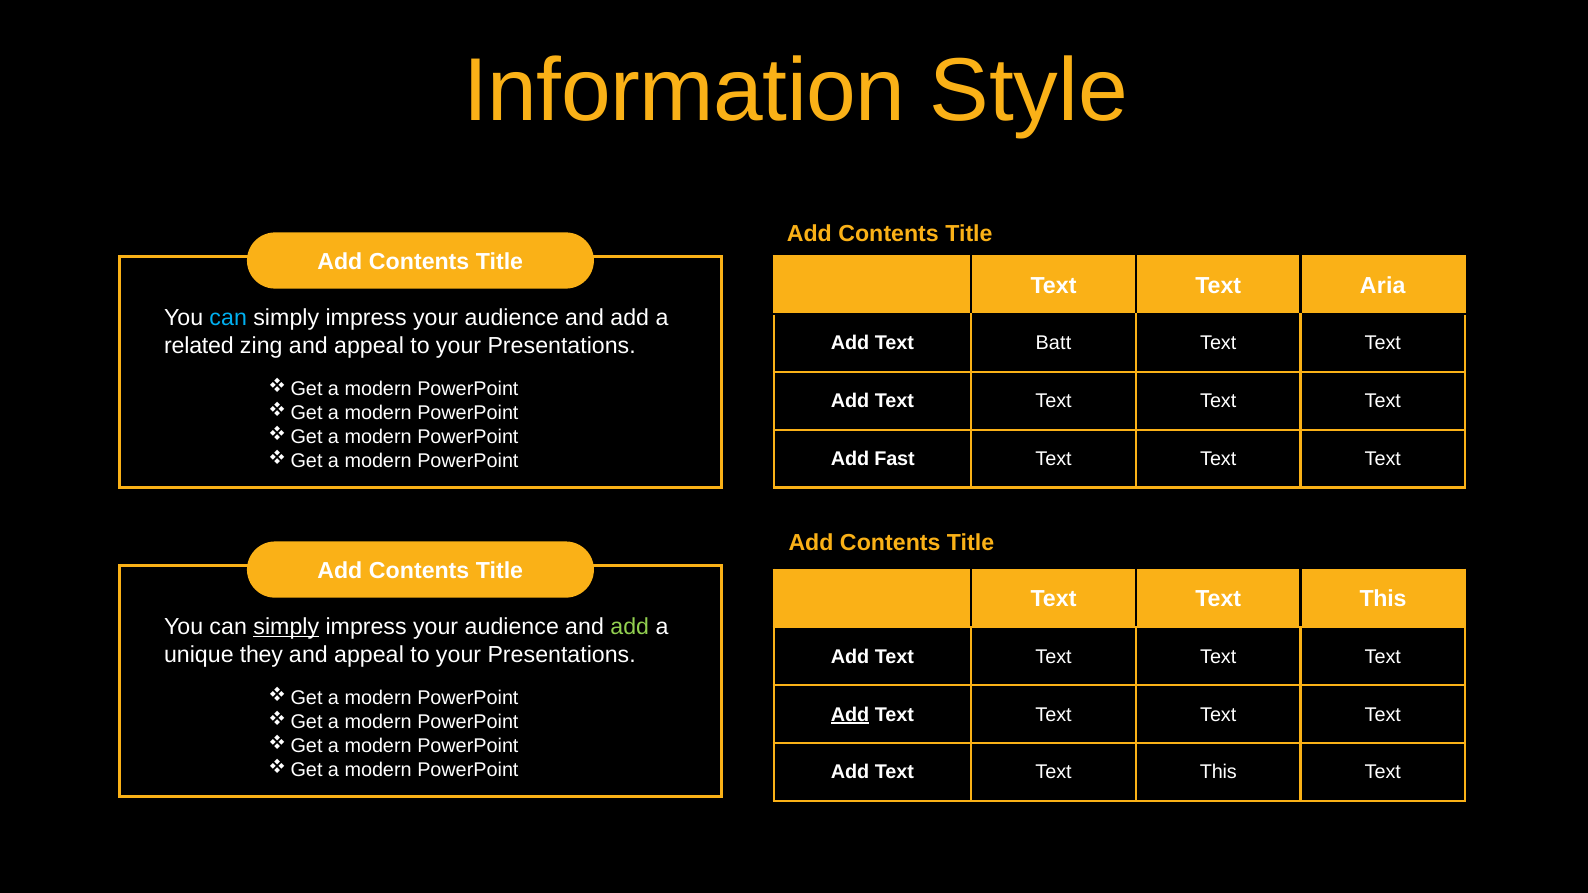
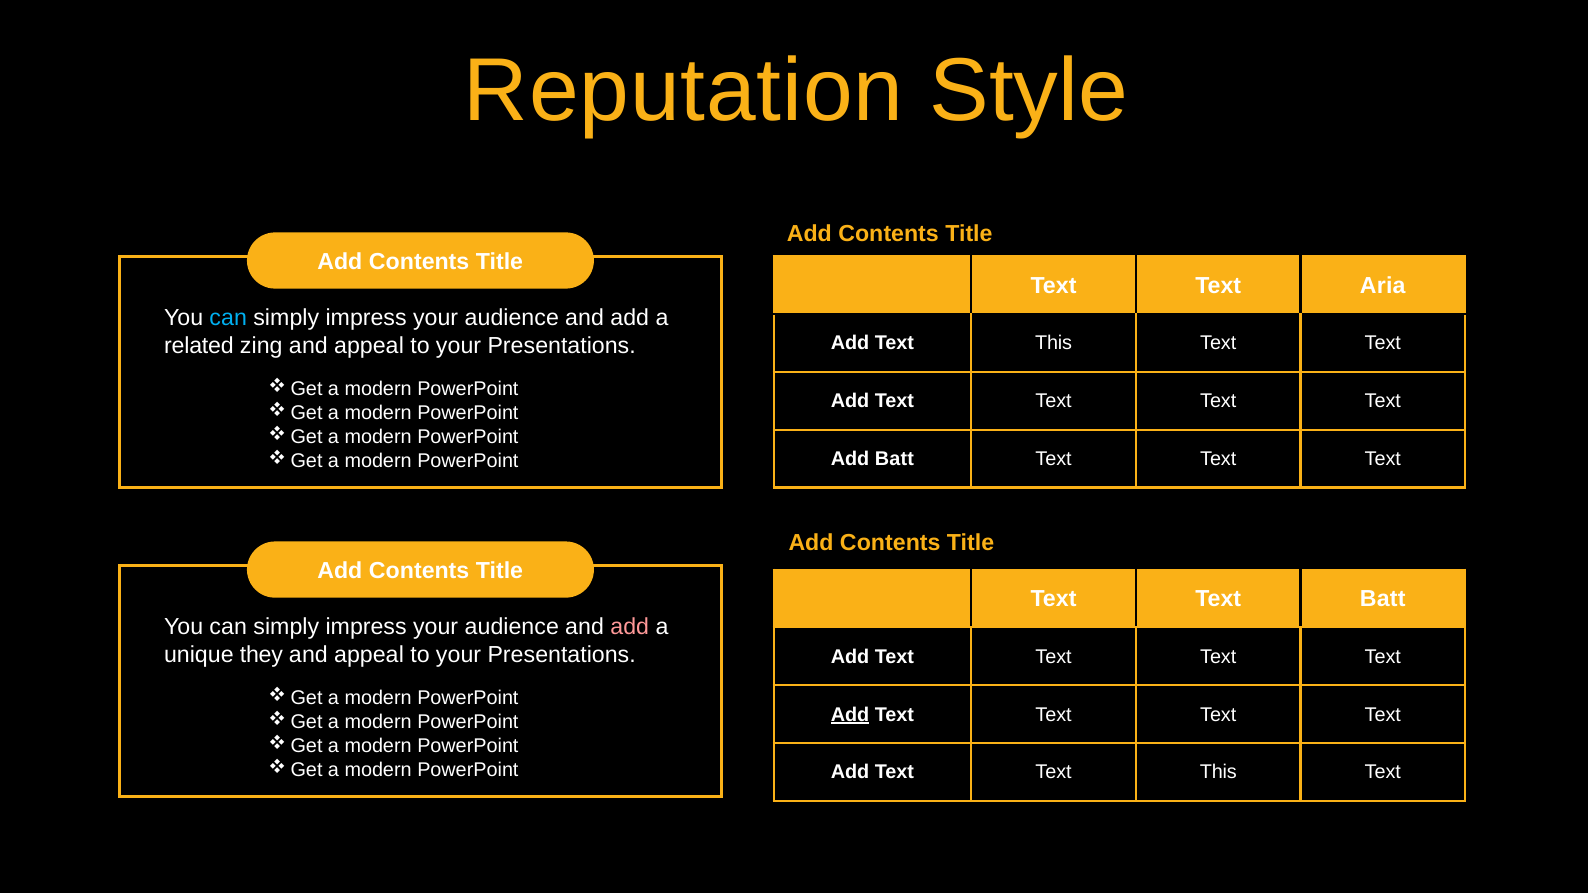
Information: Information -> Reputation
Add Text Batt: Batt -> This
Add Fast: Fast -> Batt
This at (1383, 599): This -> Batt
simply at (286, 627) underline: present -> none
add at (630, 627) colour: light green -> pink
